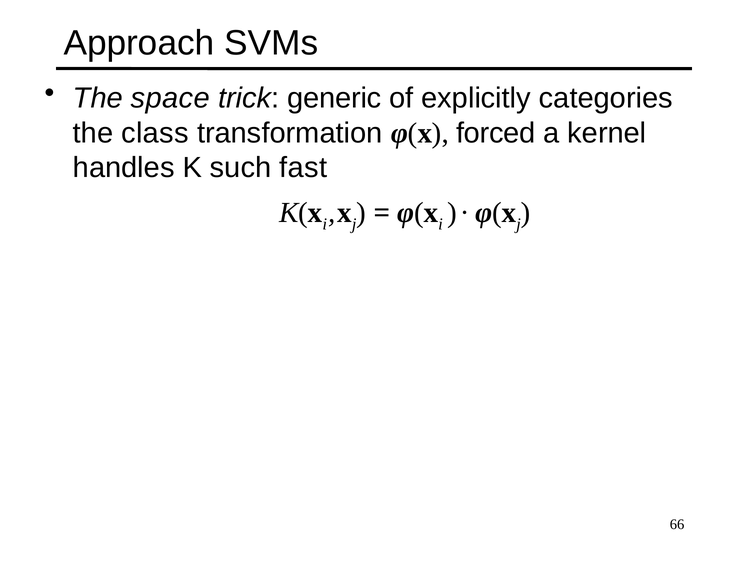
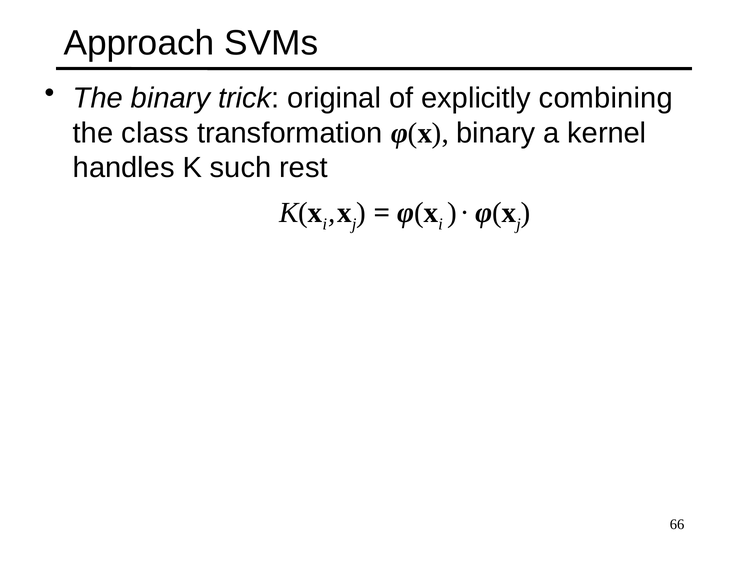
The space: space -> binary
generic: generic -> original
categories: categories -> combining
φ(x forced: forced -> binary
fast: fast -> rest
